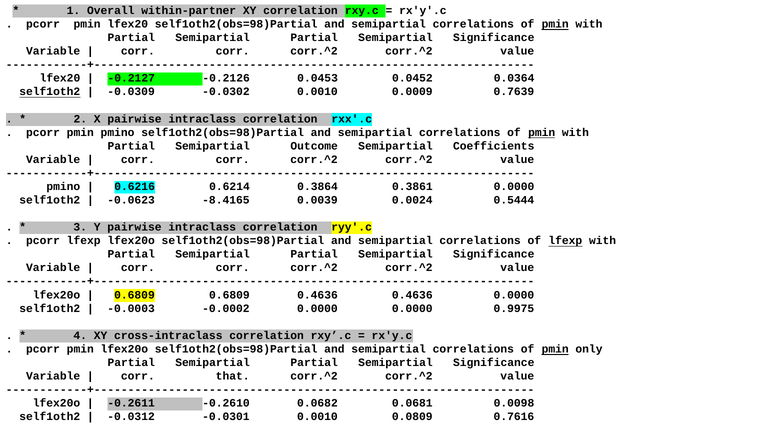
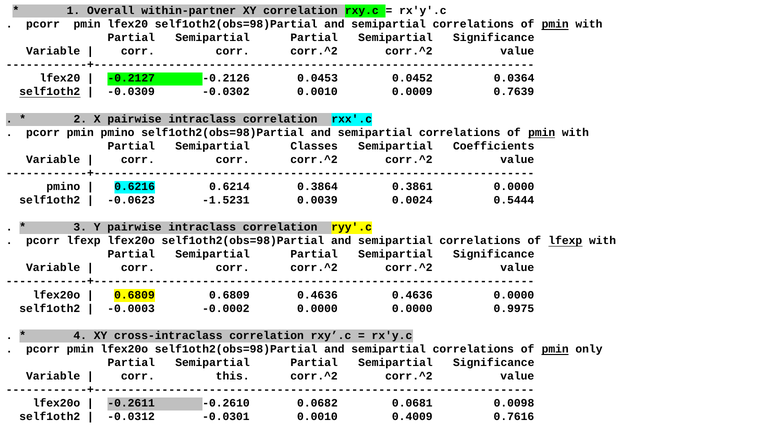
Outcome: Outcome -> Classes
-8.4165: -8.4165 -> -1.5231
that: that -> this
0.0809: 0.0809 -> 0.4009
